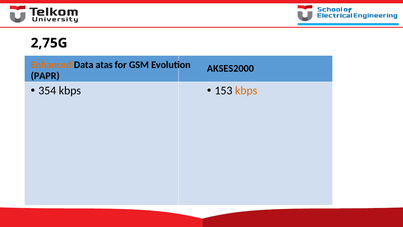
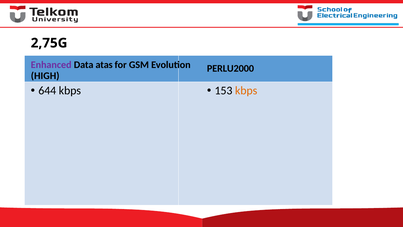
Enhanced colour: orange -> purple
AKSES2000: AKSES2000 -> PERLU2000
PAPR: PAPR -> HIGH
354: 354 -> 644
